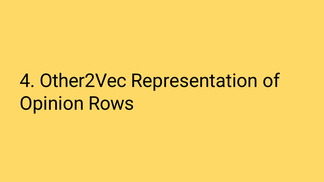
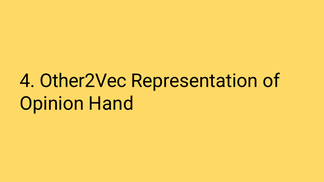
Rows: Rows -> Hand
